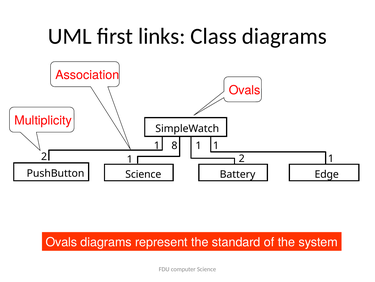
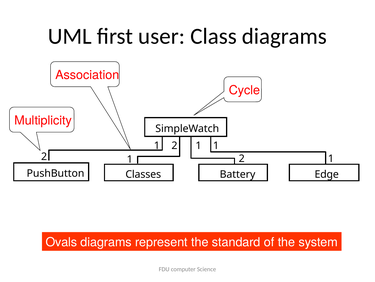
links: links -> user
Ovals at (245, 90): Ovals -> Cycle
8 at (174, 145): 8 -> 2
Science at (143, 174): Science -> Classes
